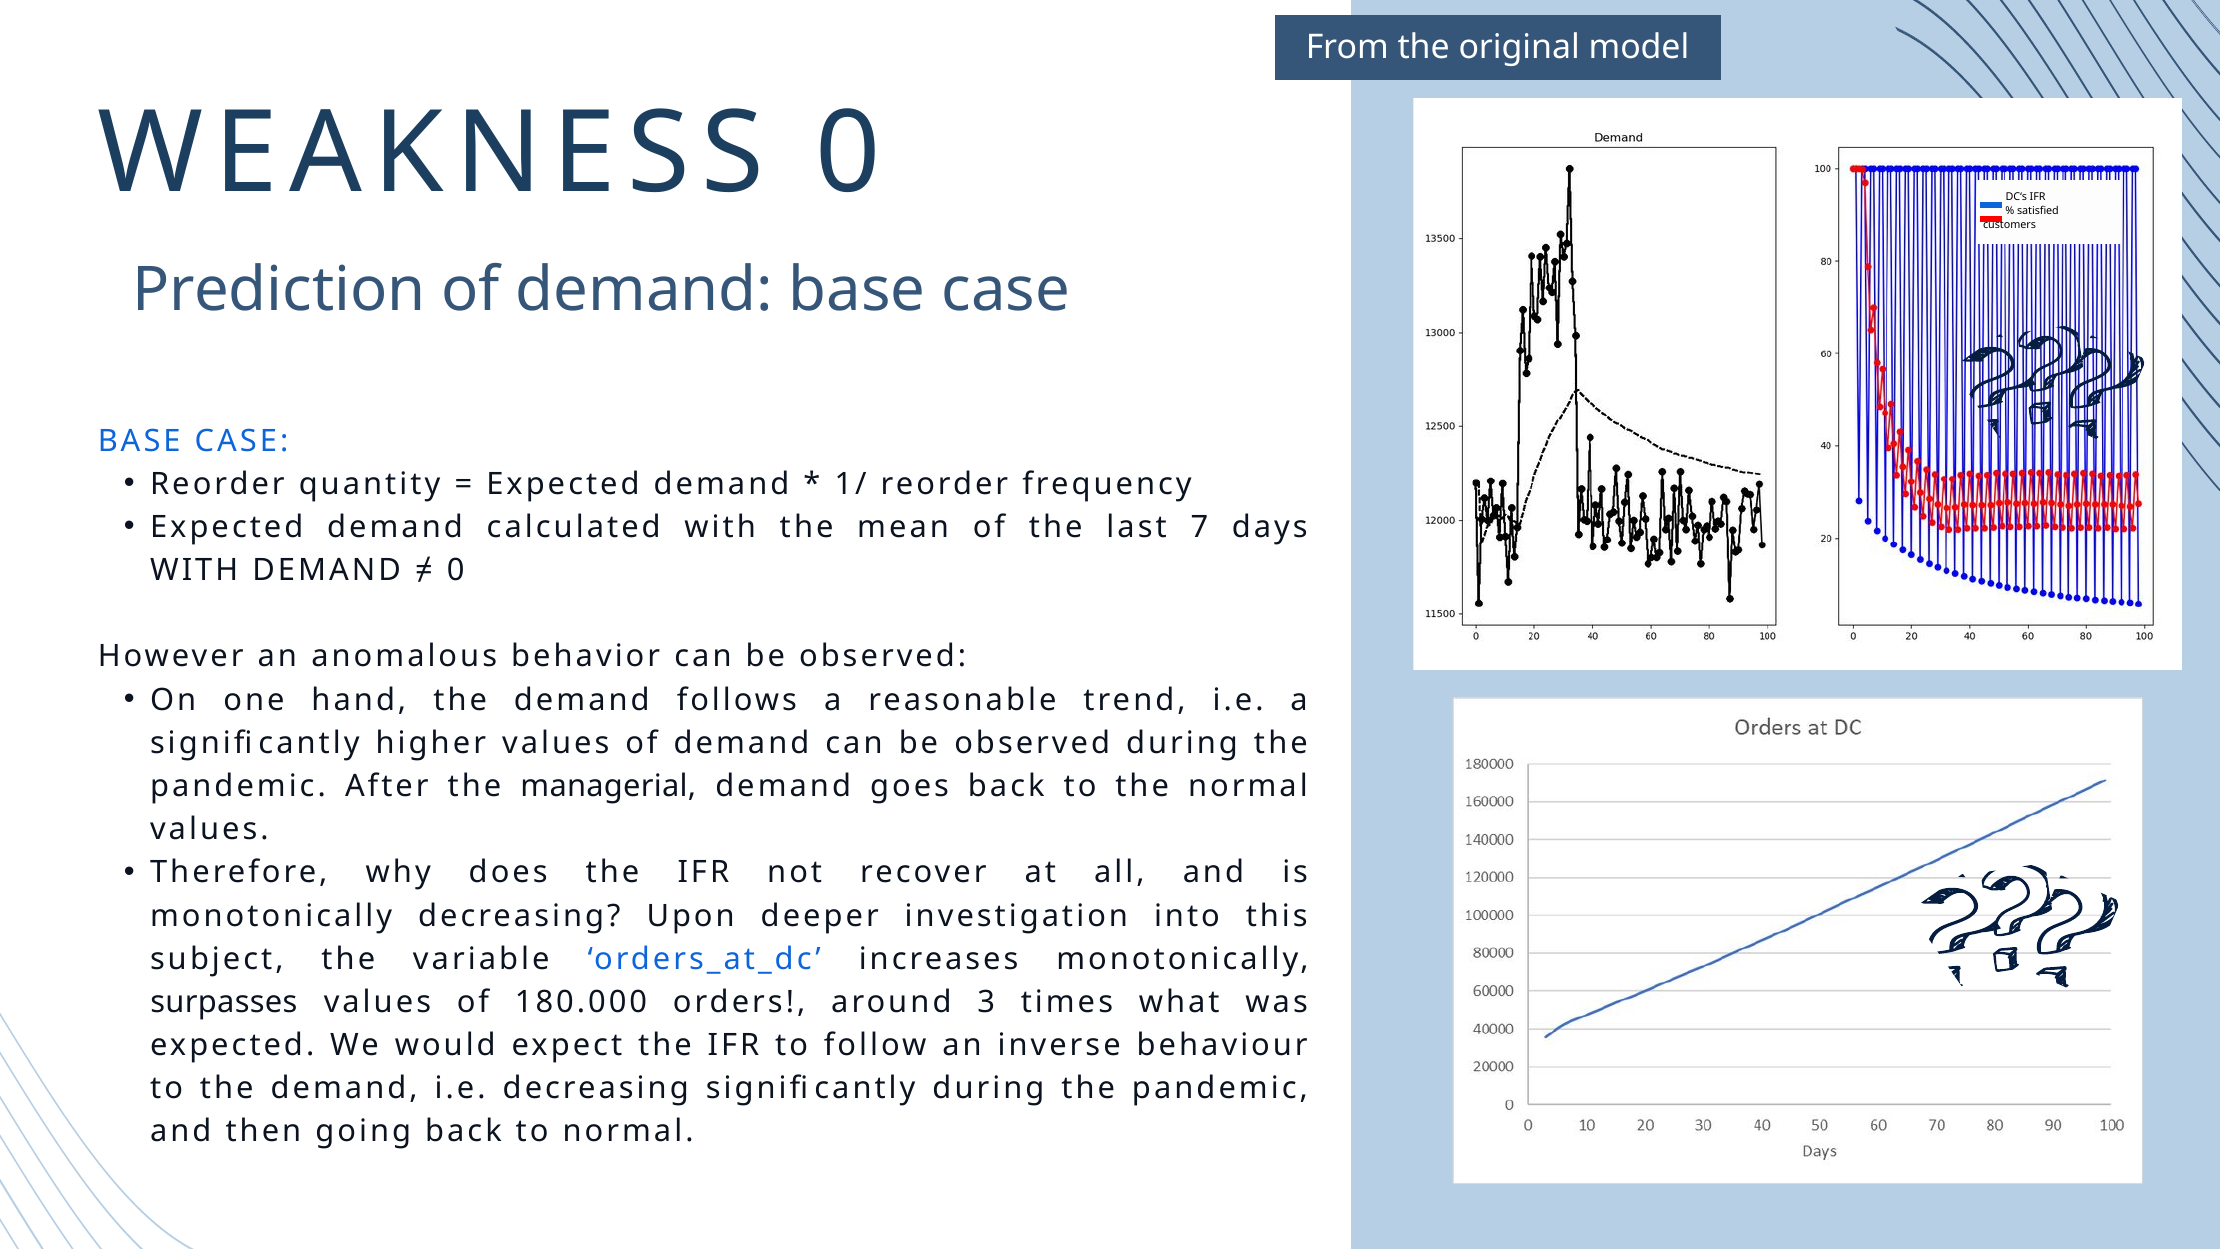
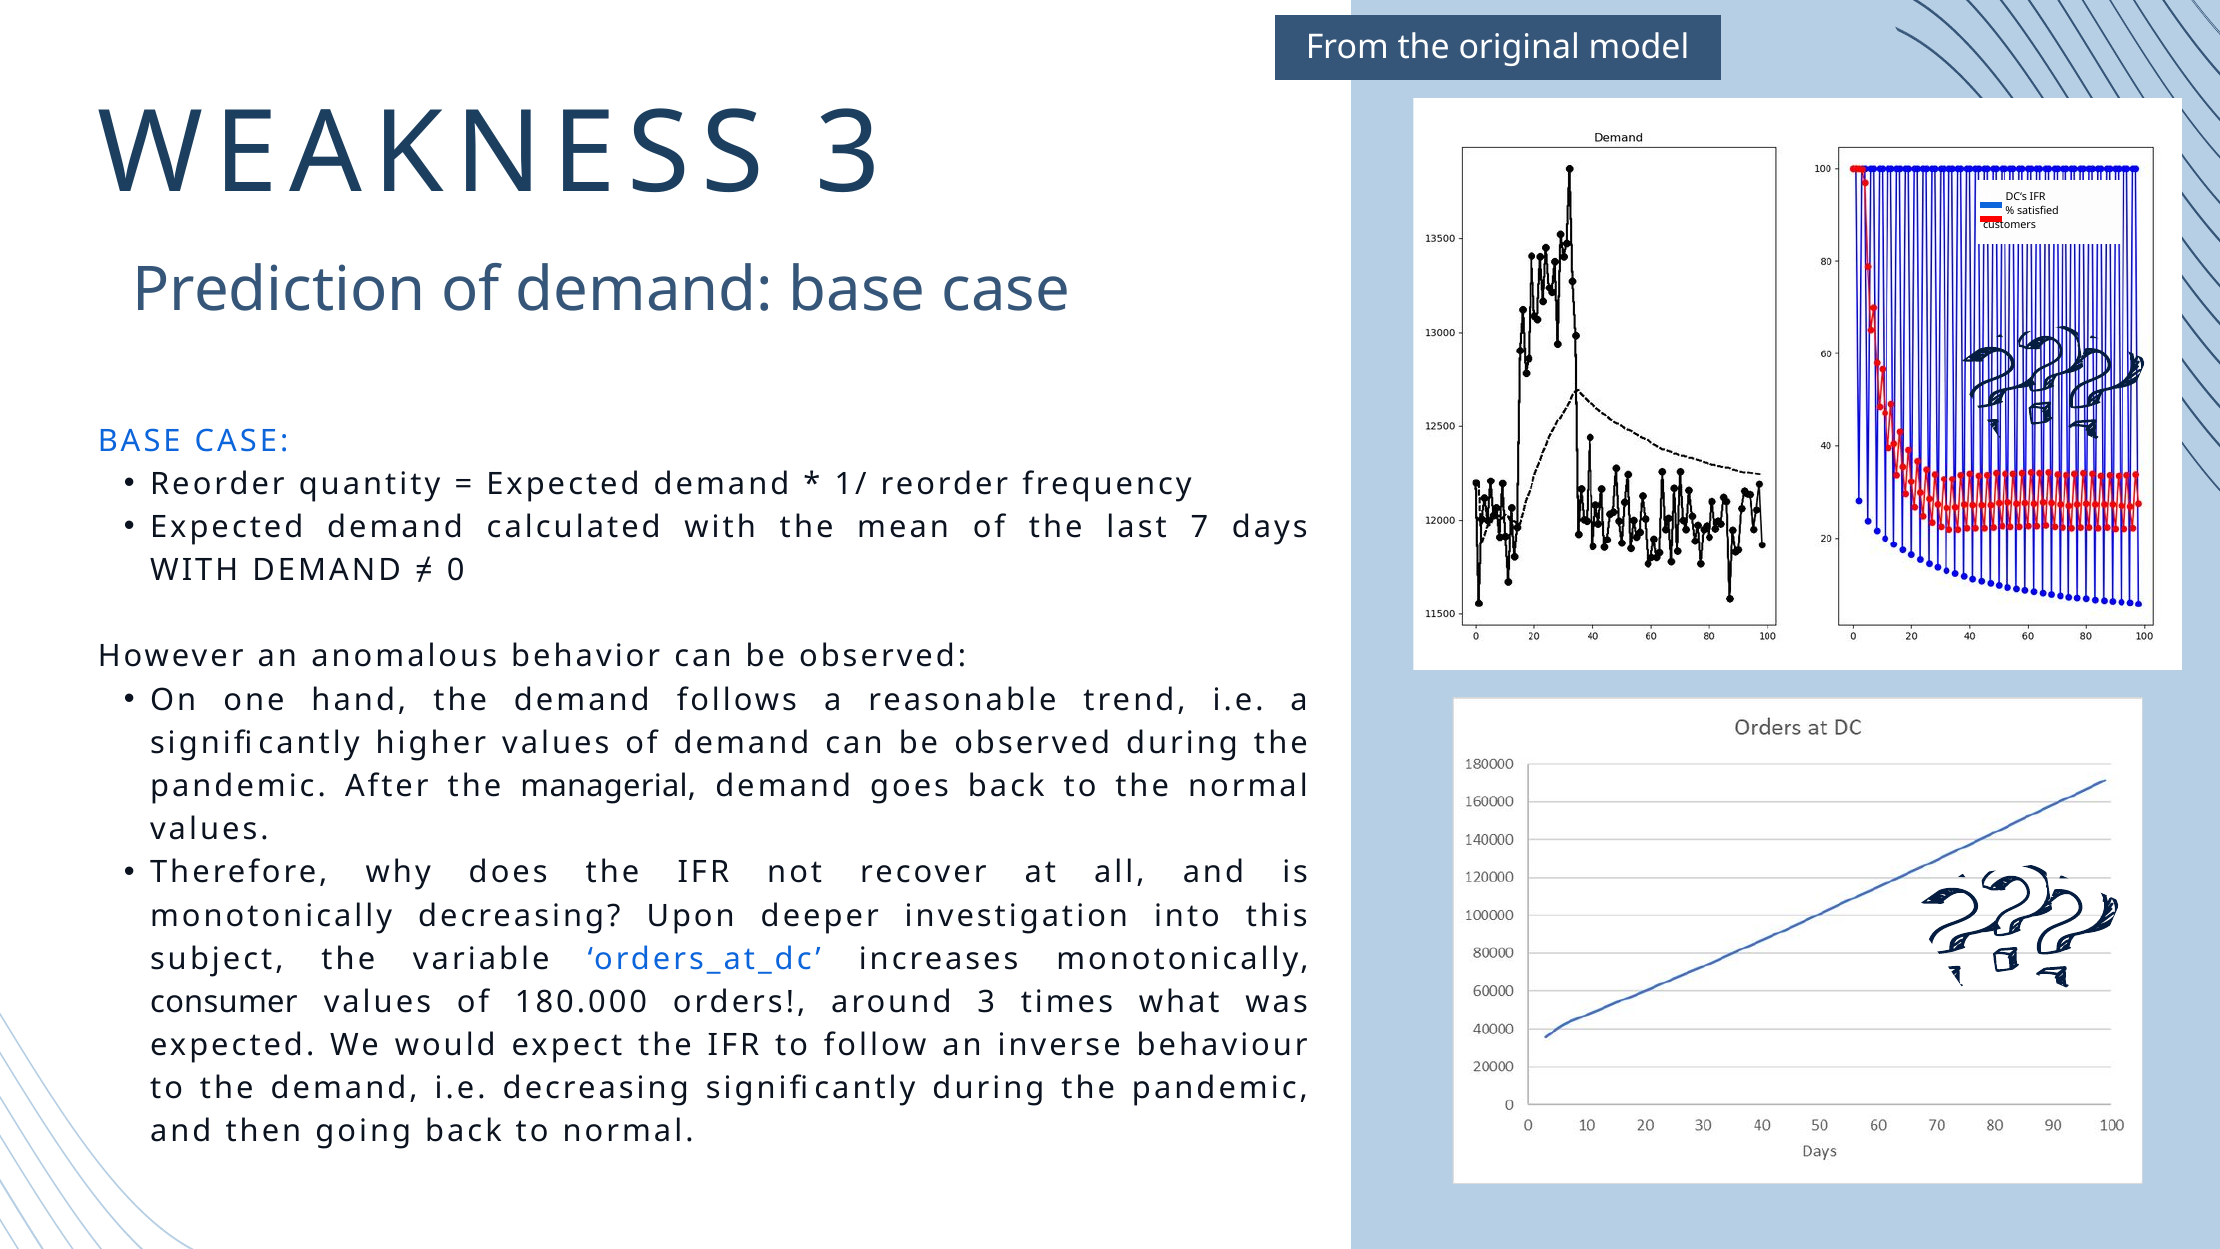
WEAKNESS 0: 0 -> 3
surpasses: surpasses -> consumer
